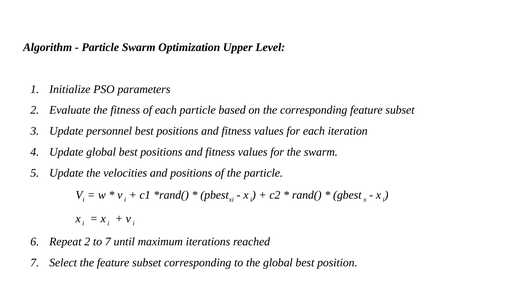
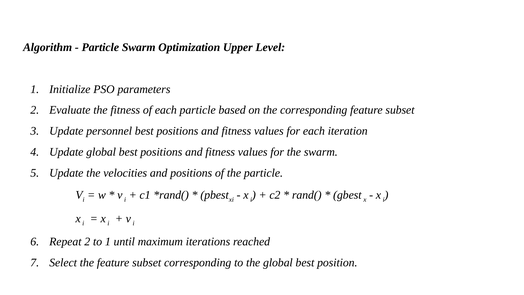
to 7: 7 -> 1
